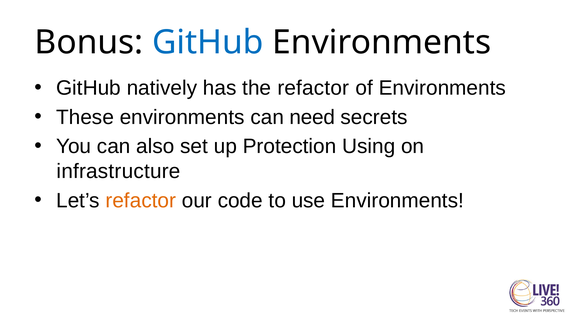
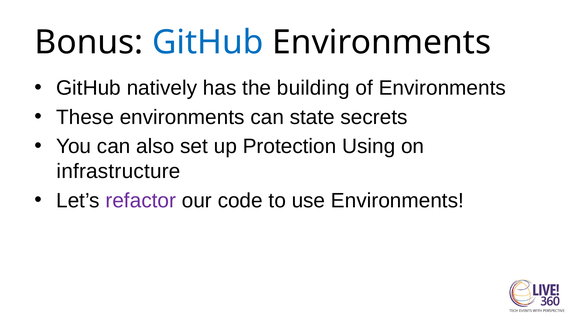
the refactor: refactor -> building
need: need -> state
refactor at (141, 201) colour: orange -> purple
